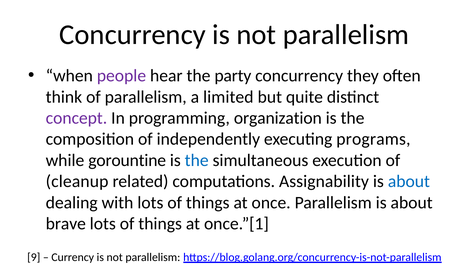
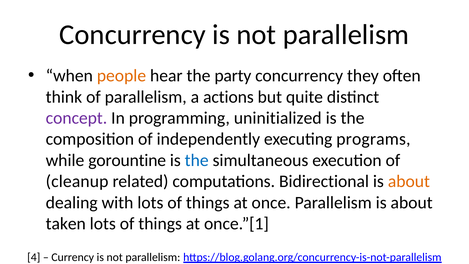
people colour: purple -> orange
limited: limited -> actions
organization: organization -> uninitialized
Assignability: Assignability -> Bidirectional
about at (409, 181) colour: blue -> orange
brave: brave -> taken
9: 9 -> 4
